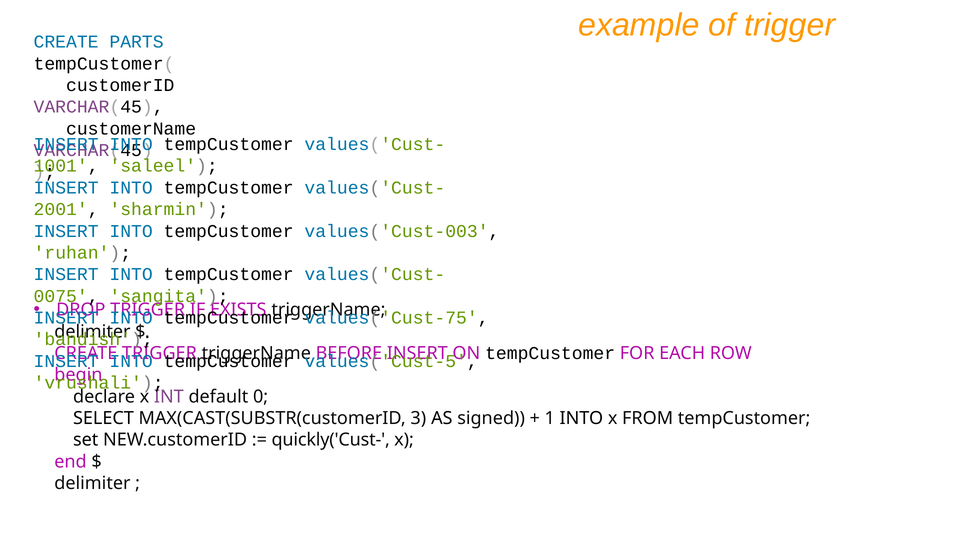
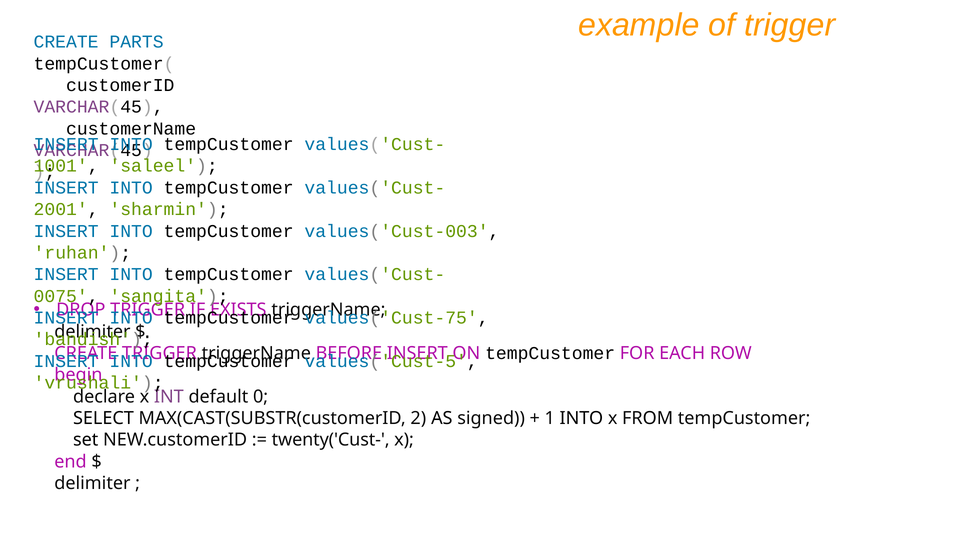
3: 3 -> 2
quickly('Cust-: quickly('Cust- -> twenty('Cust-
